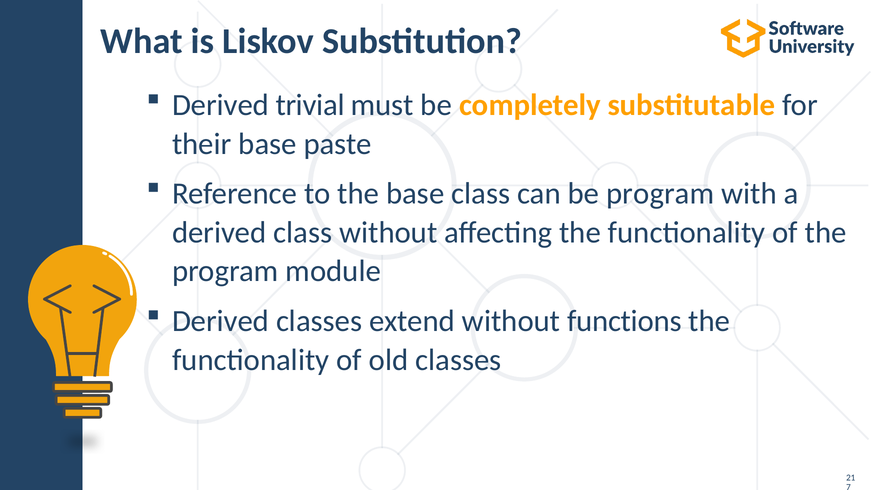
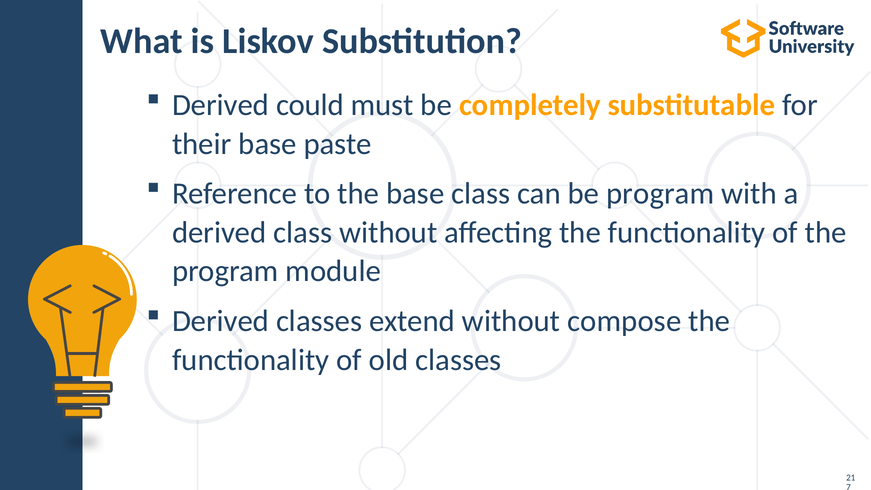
trivial: trivial -> could
functions: functions -> compose
